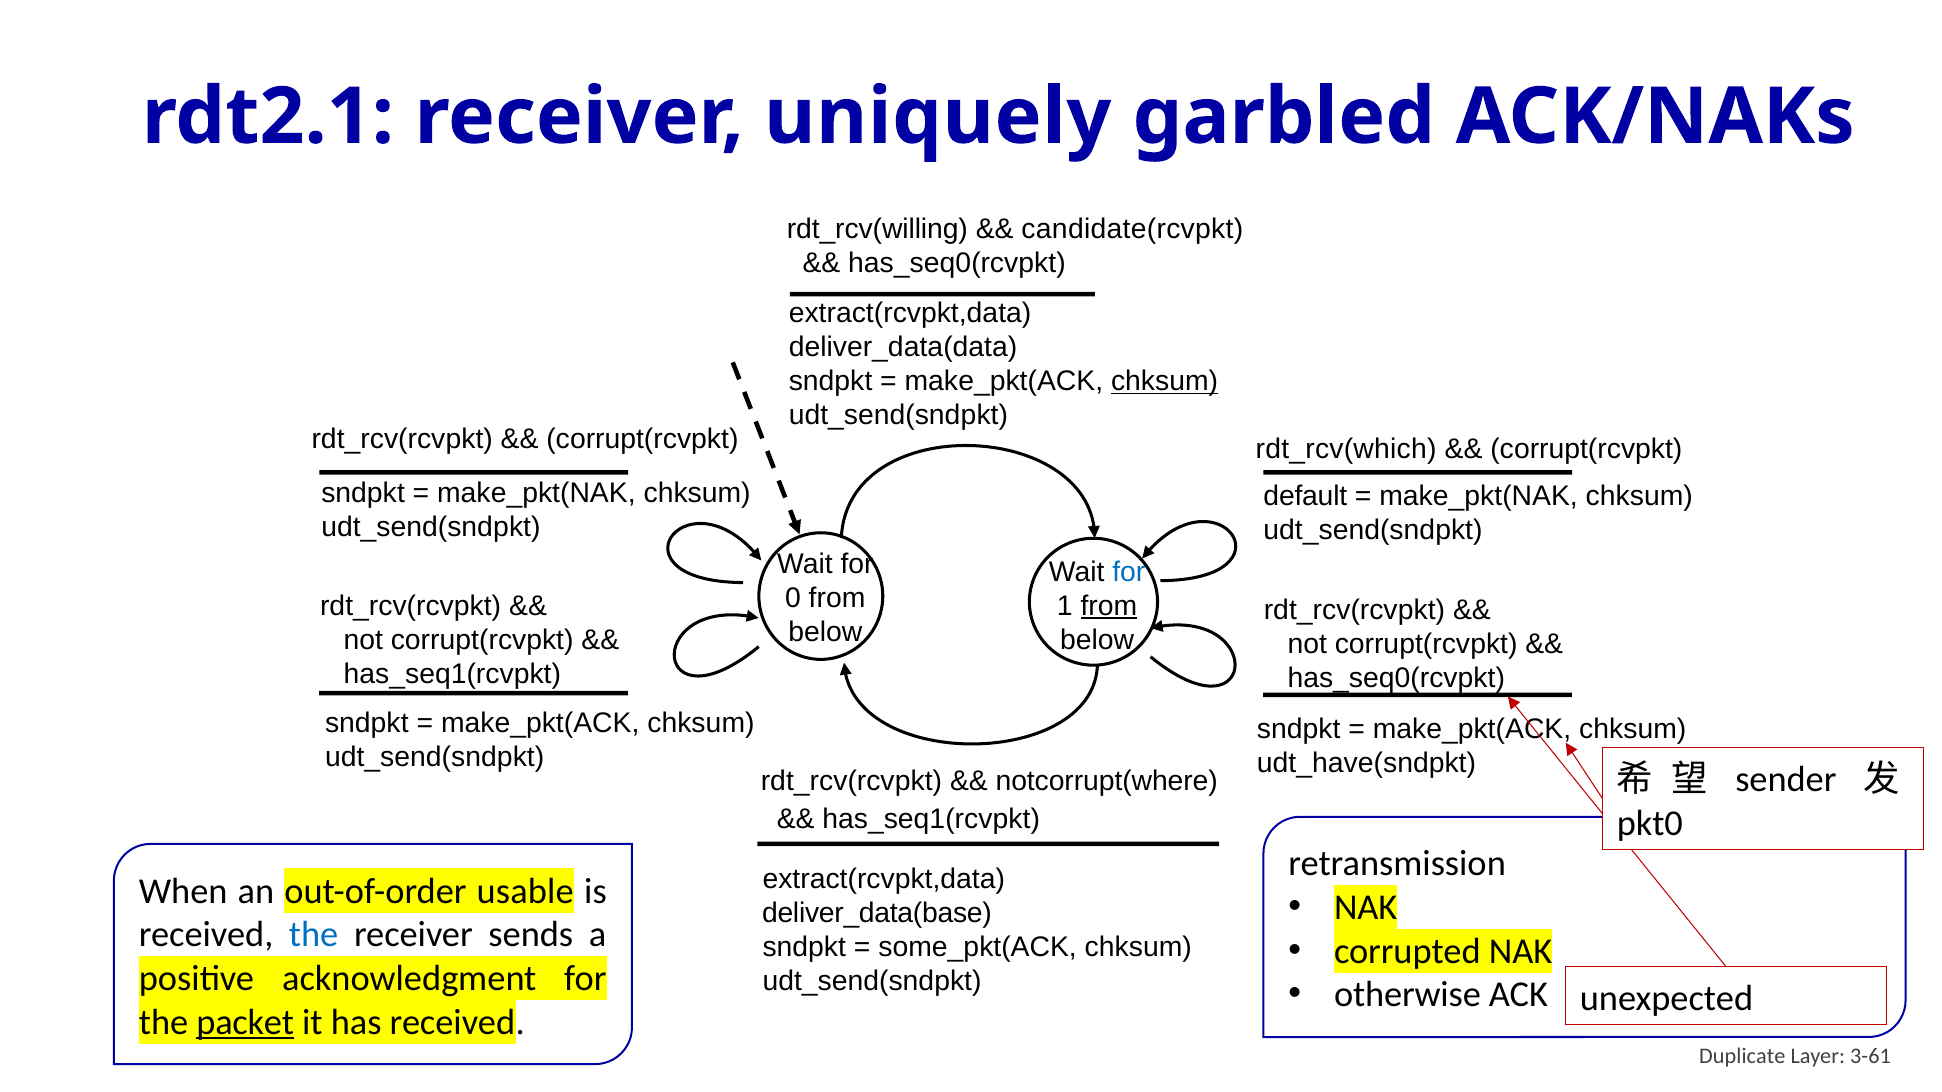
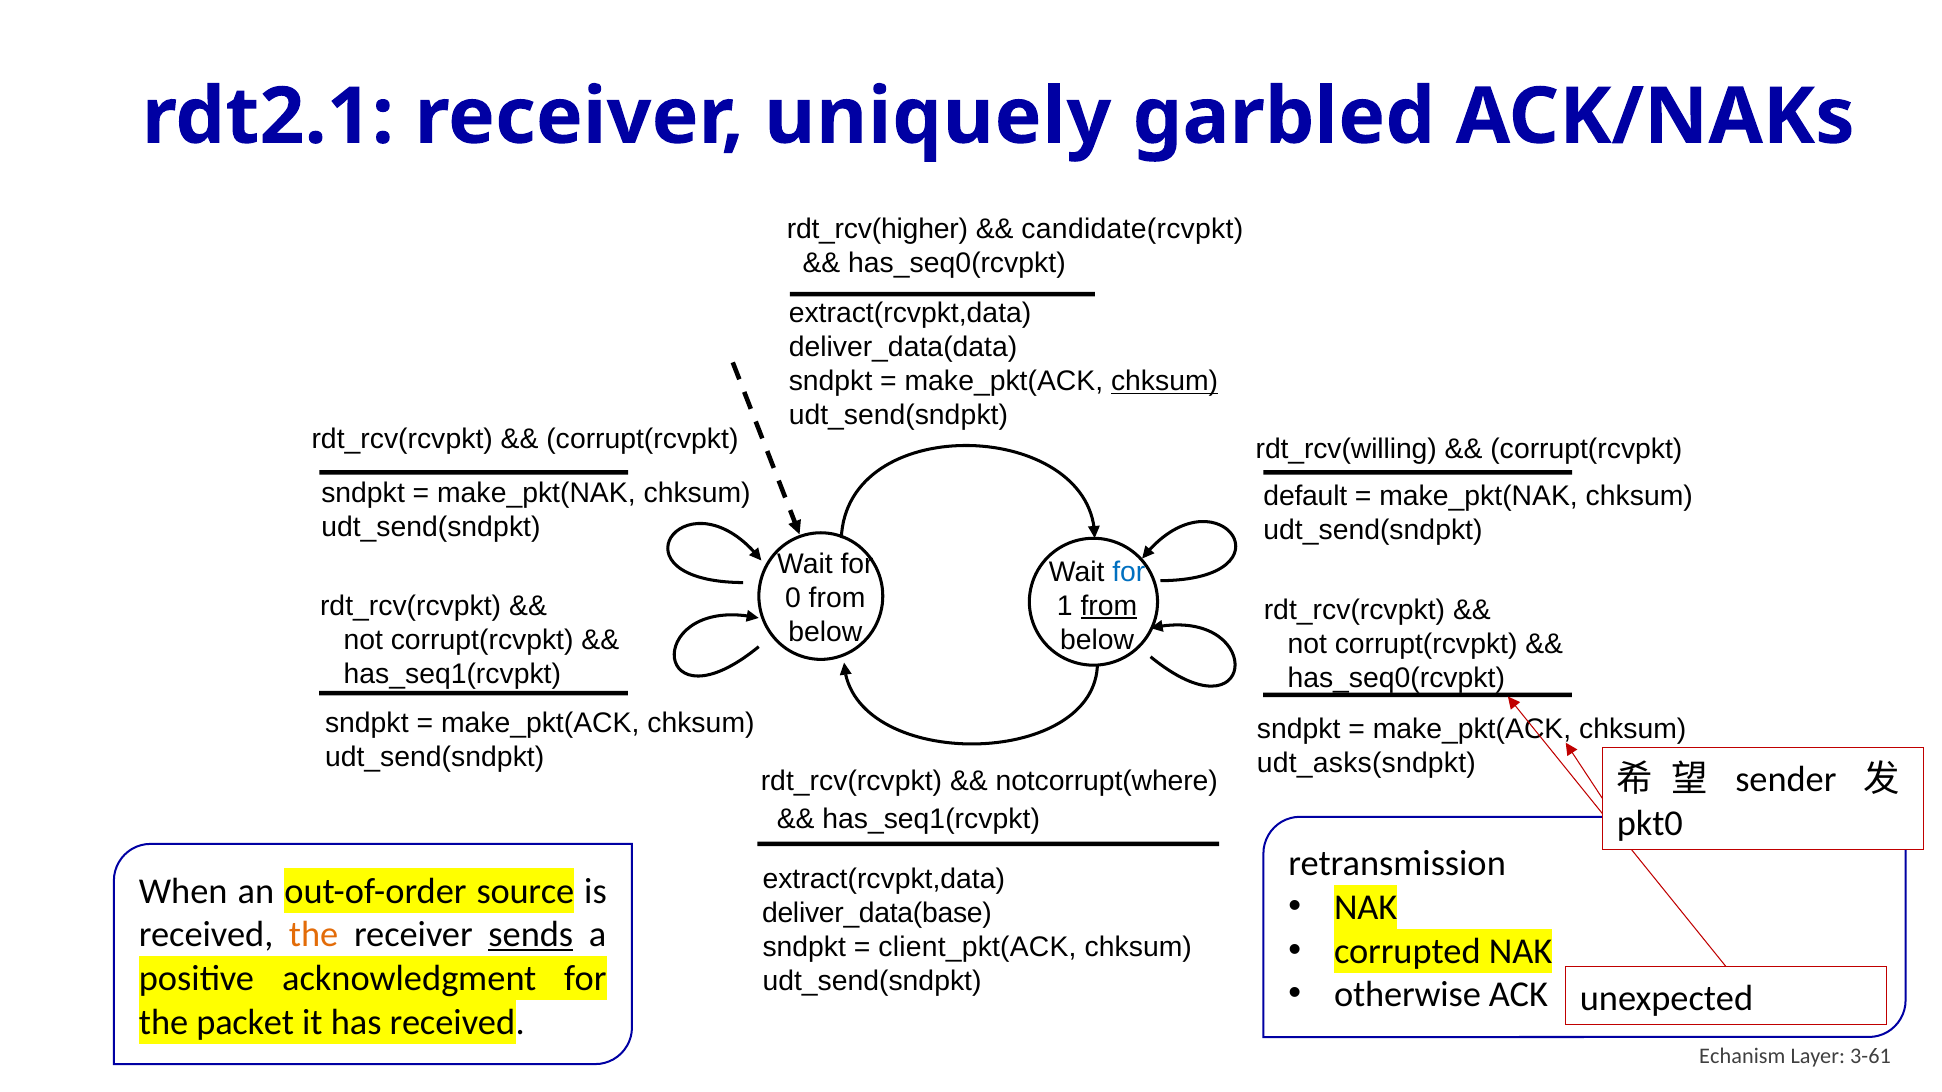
rdt_rcv(willing: rdt_rcv(willing -> rdt_rcv(higher
rdt_rcv(which: rdt_rcv(which -> rdt_rcv(willing
udt_have(sndpkt: udt_have(sndpkt -> udt_asks(sndpkt
usable: usable -> source
the at (314, 935) colour: blue -> orange
sends underline: none -> present
some_pkt(ACK: some_pkt(ACK -> client_pkt(ACK
packet underline: present -> none
Duplicate: Duplicate -> Echanism
